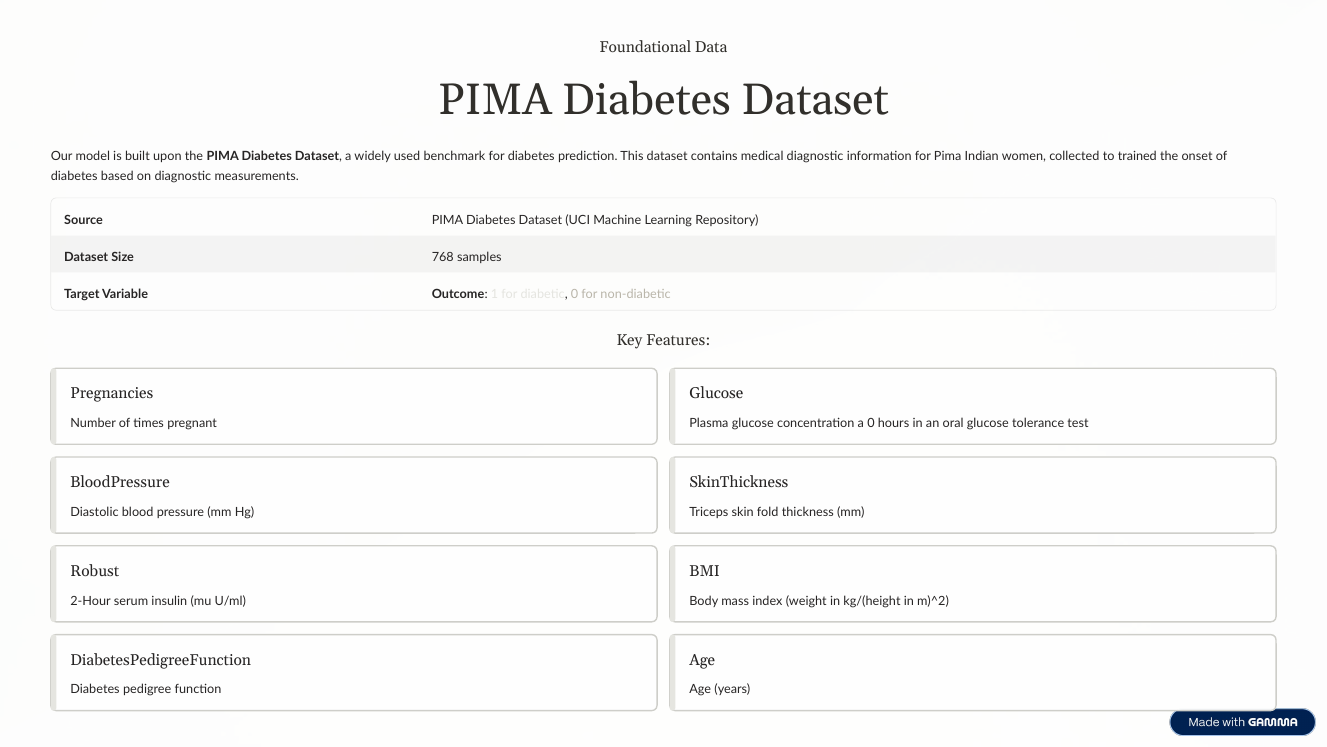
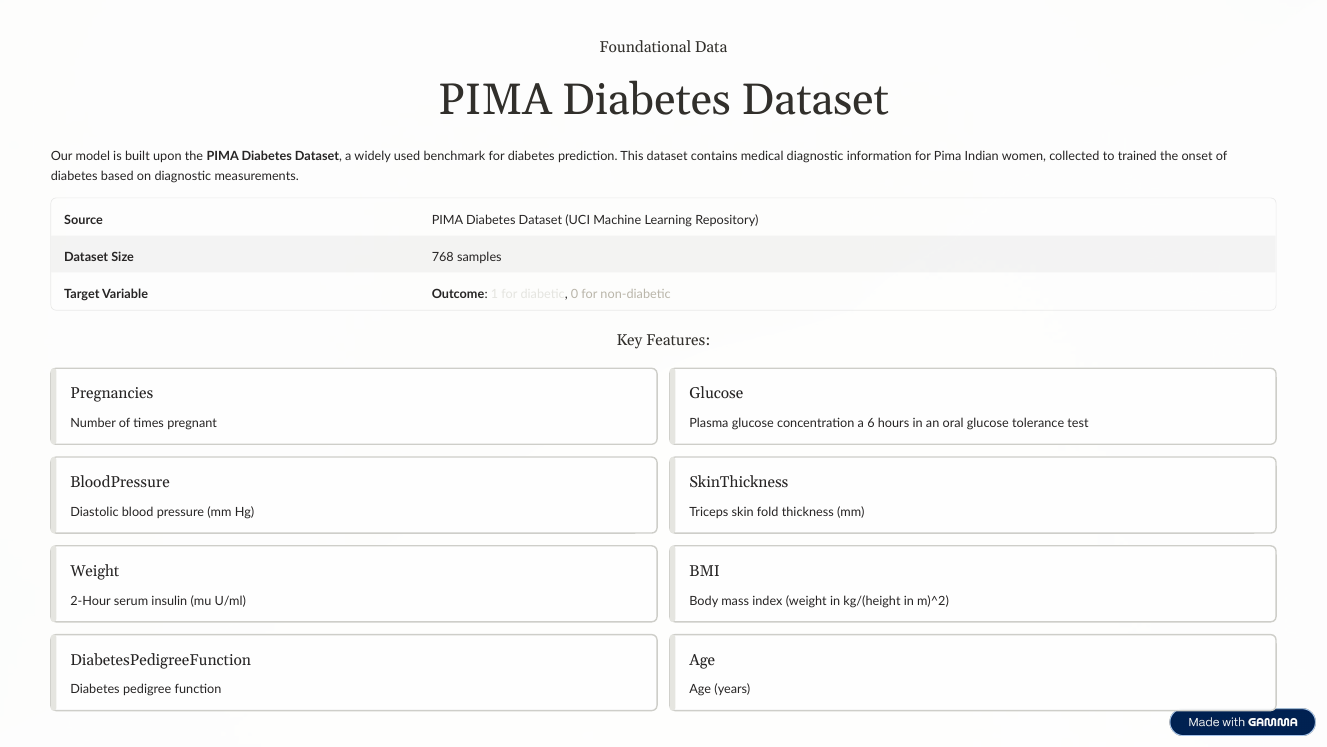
a 0: 0 -> 6
Robust at (95, 571): Robust -> Weight
